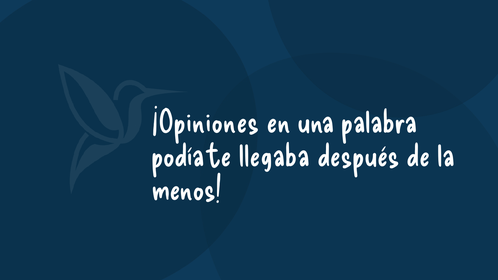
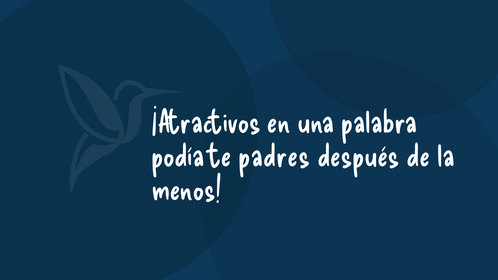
¡Opiniones: ¡Opiniones -> ¡Atractivos
llegaba: llegaba -> padres
